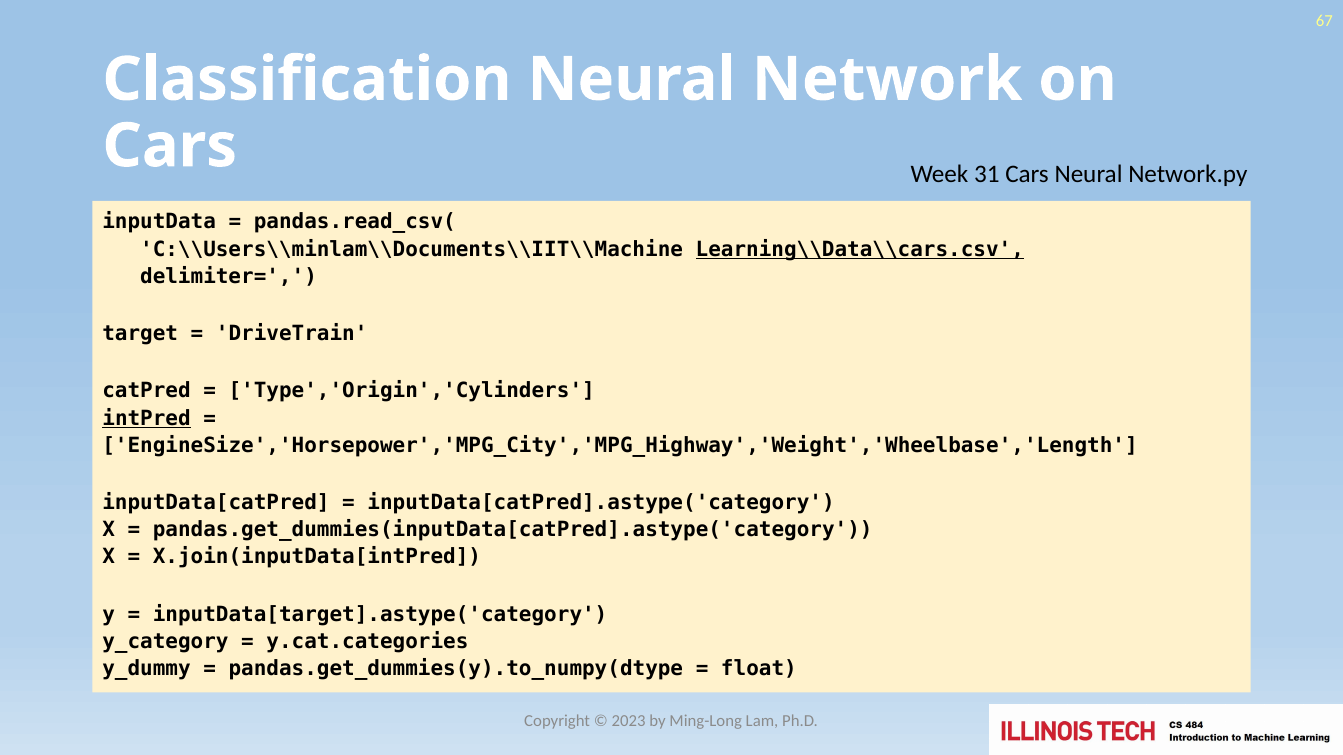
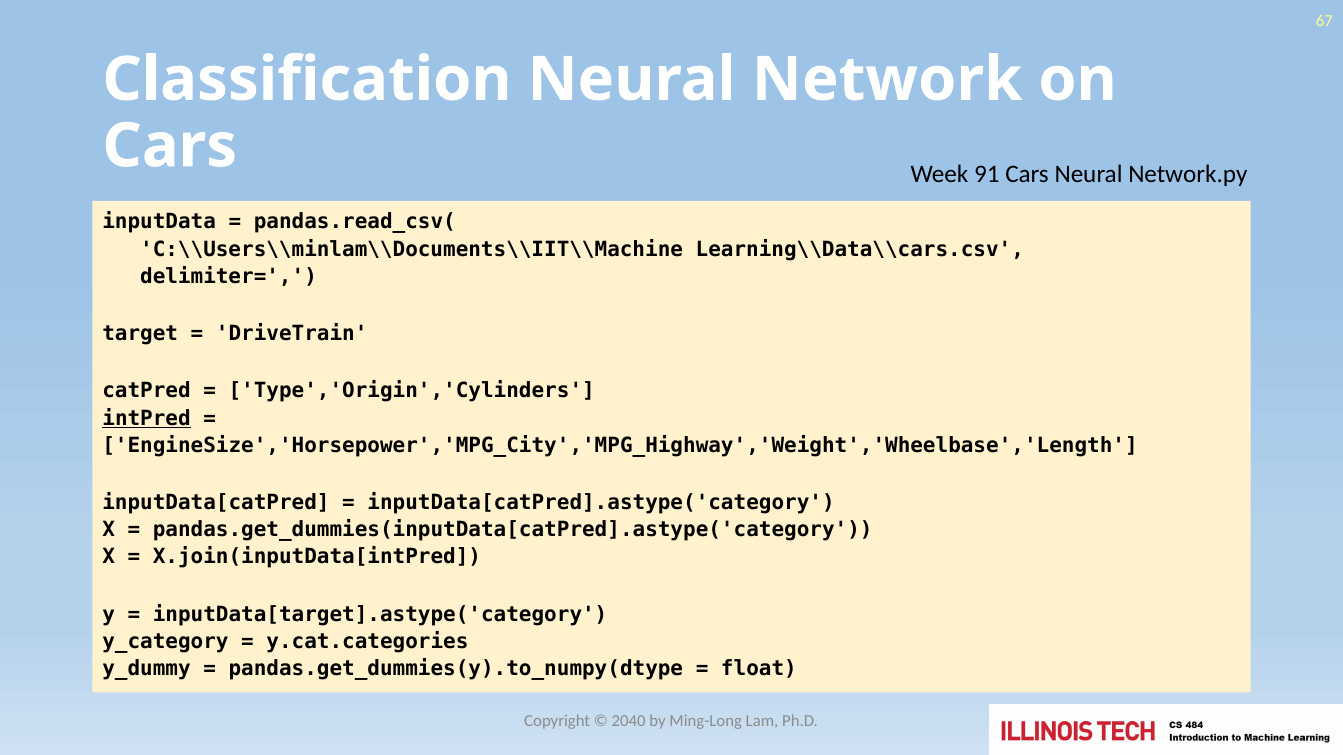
31: 31 -> 91
Learning\\Data\\cars.csv underline: present -> none
2023: 2023 -> 2040
